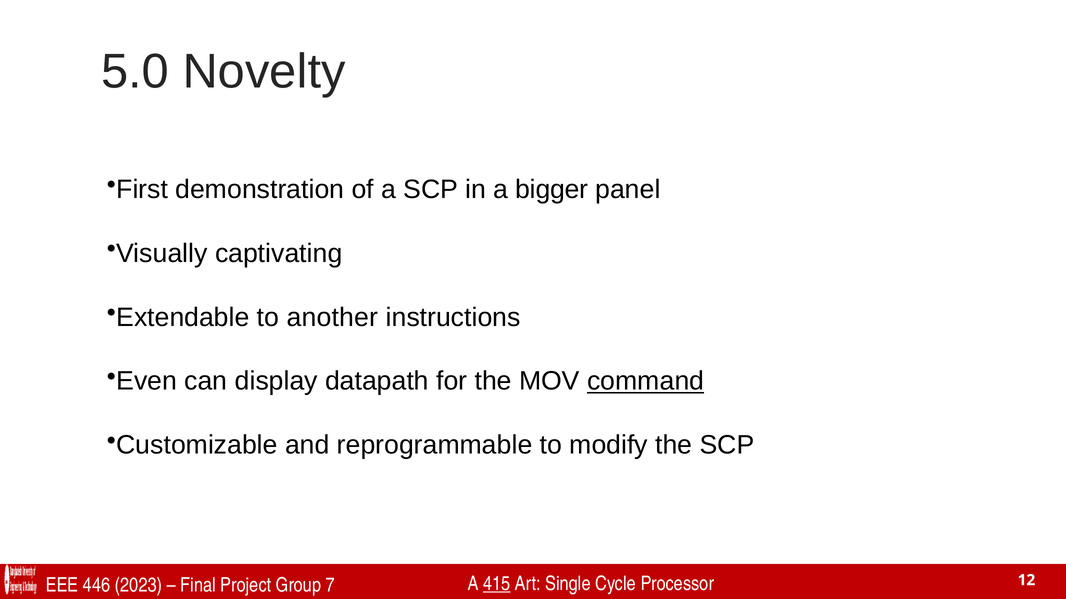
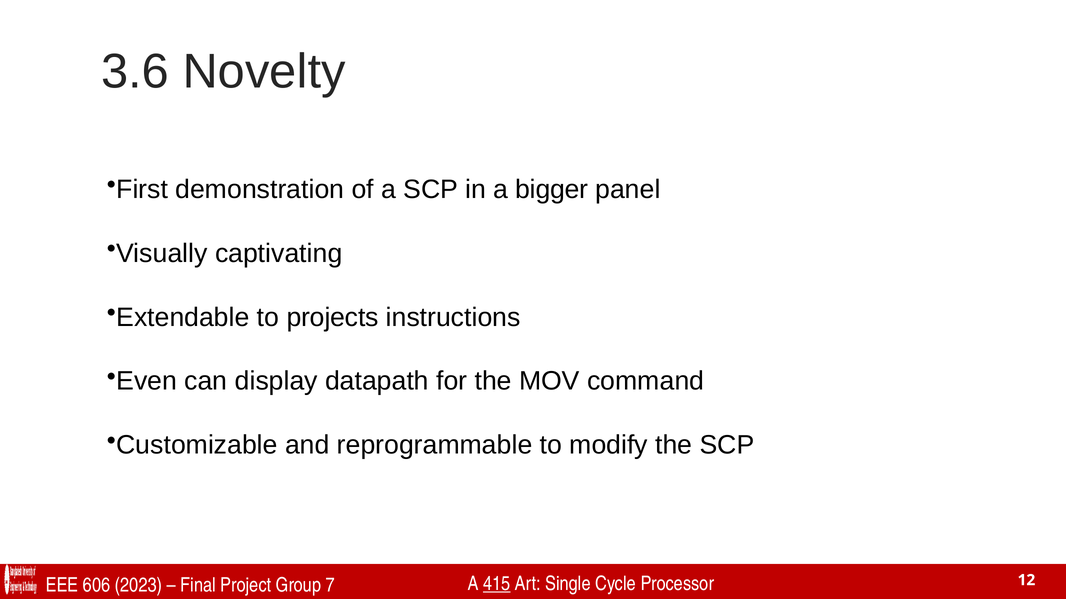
5.0: 5.0 -> 3.6
another: another -> projects
command underline: present -> none
446: 446 -> 606
